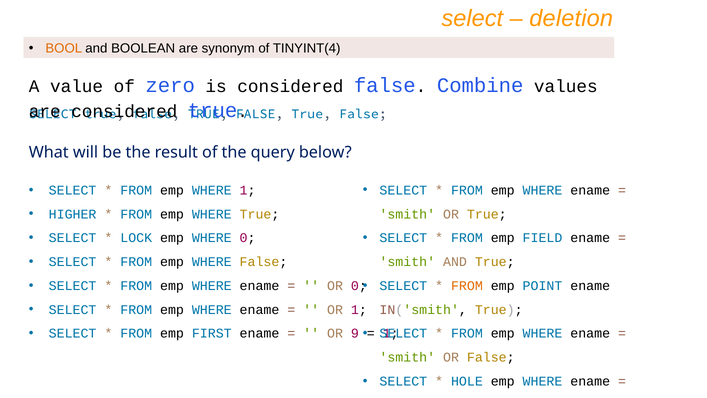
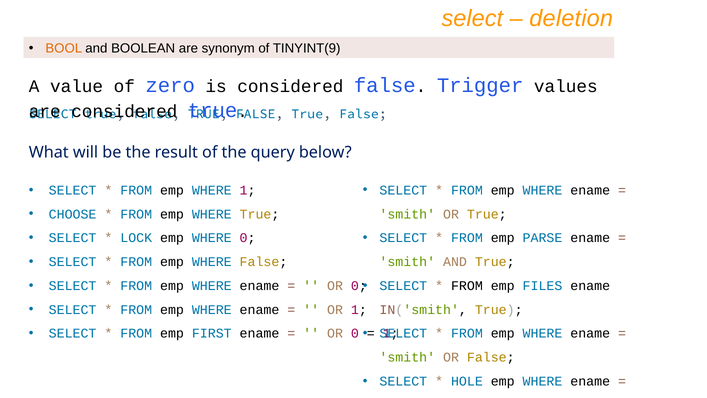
TINYINT(4: TINYINT(4 -> TINYINT(9
Combine: Combine -> Trigger
HIGHER: HIGHER -> CHOOSE
FIELD: FIELD -> PARSE
FROM at (467, 286) colour: orange -> black
POINT: POINT -> FILES
9 at (355, 333): 9 -> 0
